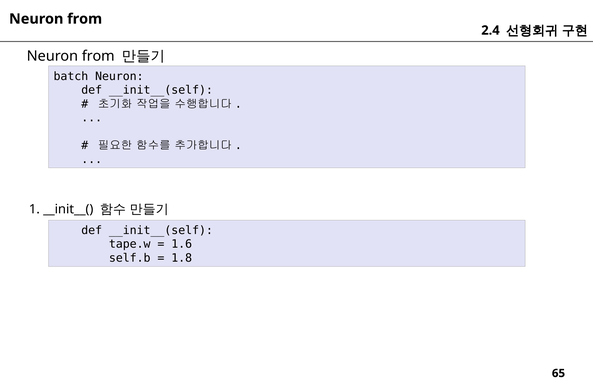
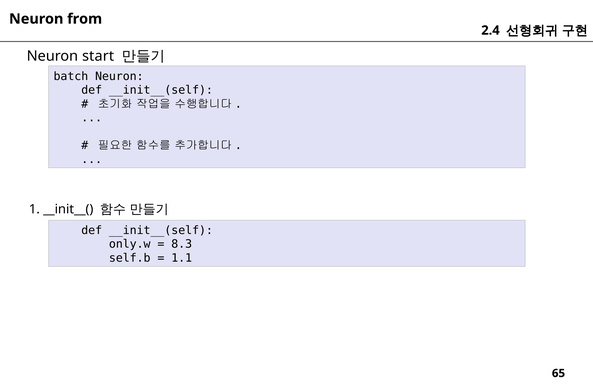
from at (98, 56): from -> start
tape.w: tape.w -> only.w
1.6: 1.6 -> 8.3
1.8: 1.8 -> 1.1
